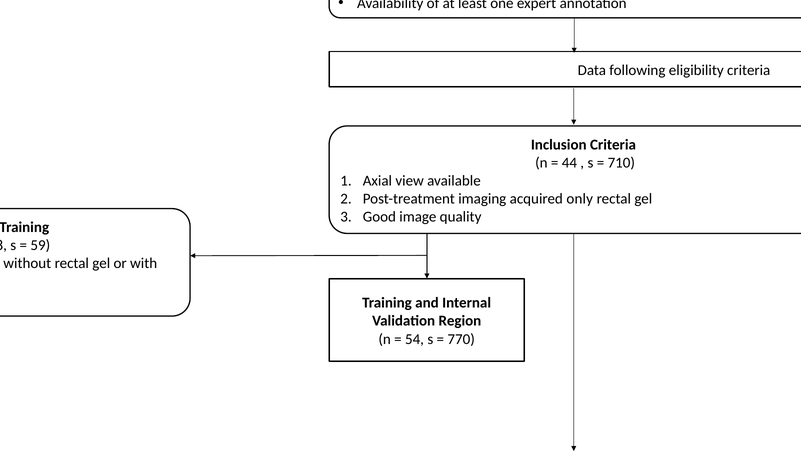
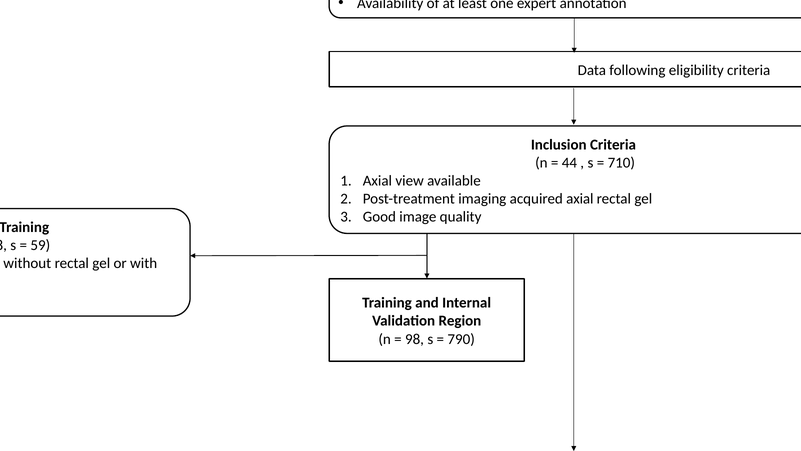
acquired only: only -> axial
54: 54 -> 98
770: 770 -> 790
